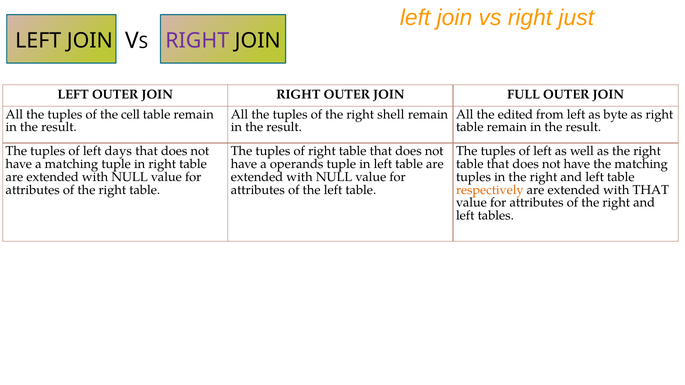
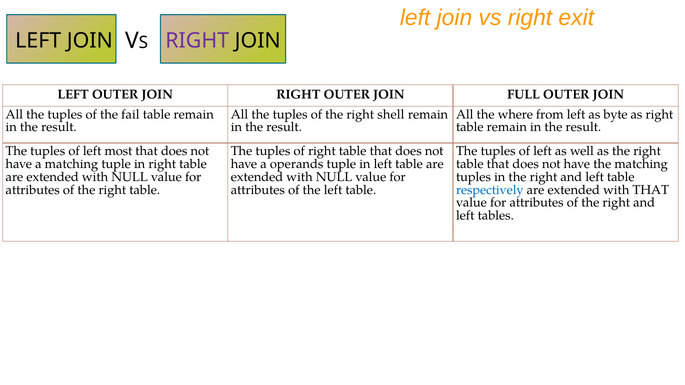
just: just -> exit
cell: cell -> fail
edited: edited -> where
days: days -> most
respectively colour: orange -> blue
